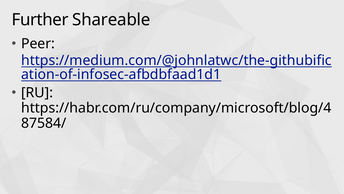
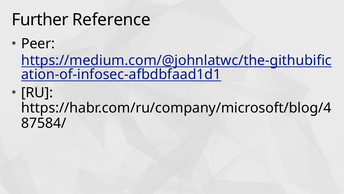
Shareable: Shareable -> Reference
